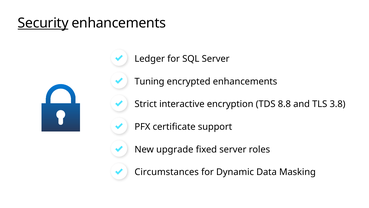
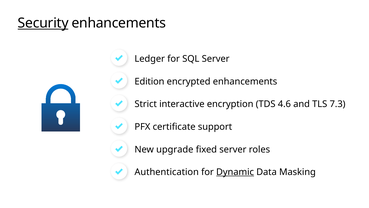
Tuning: Tuning -> Edition
8.8: 8.8 -> 4.6
3.8: 3.8 -> 7.3
Circumstances: Circumstances -> Authentication
Dynamic underline: none -> present
